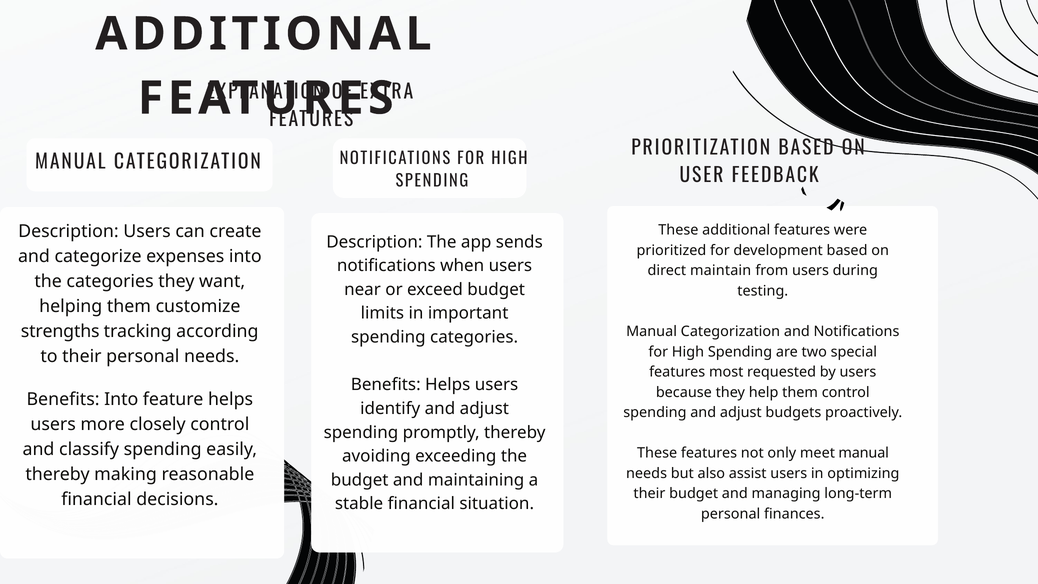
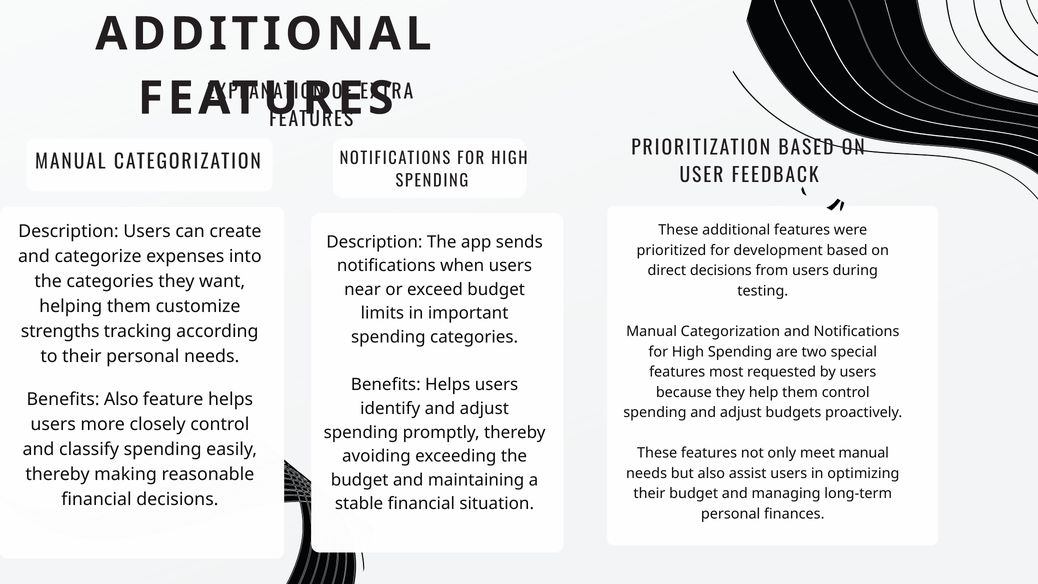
direct maintain: maintain -> decisions
Benefits Into: Into -> Also
